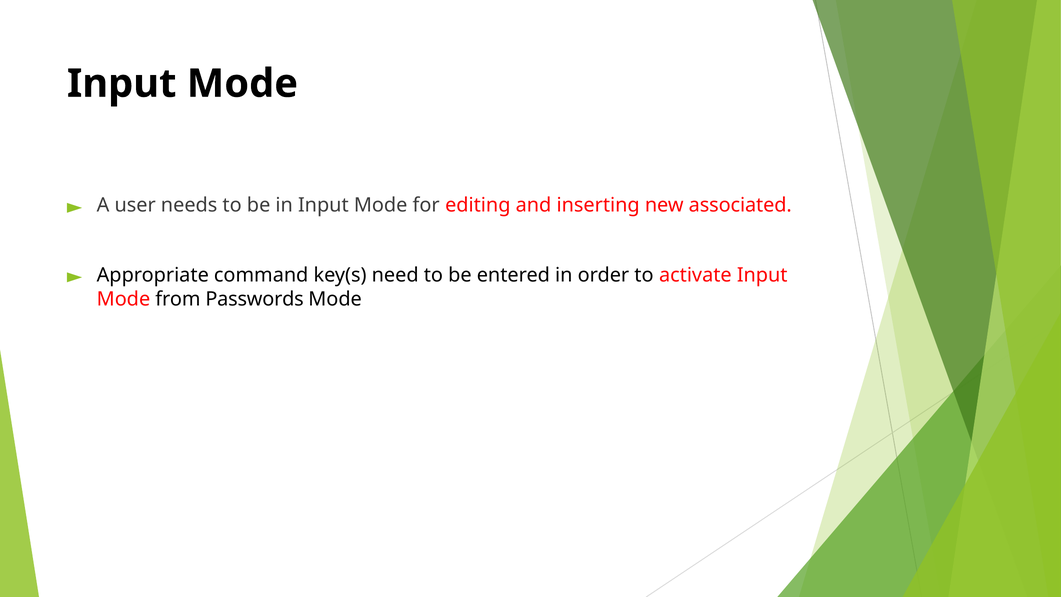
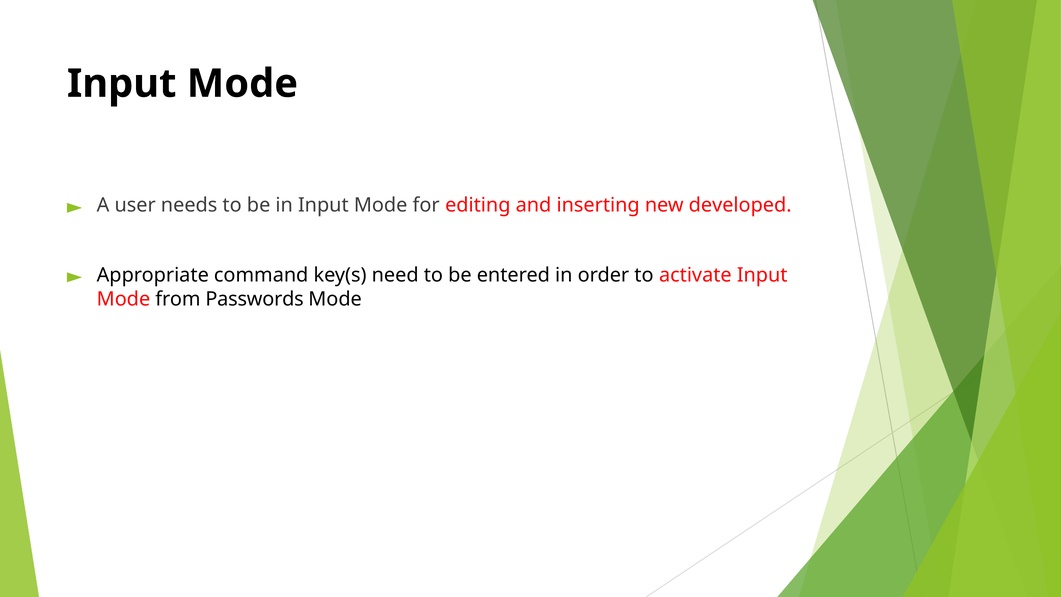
associated: associated -> developed
